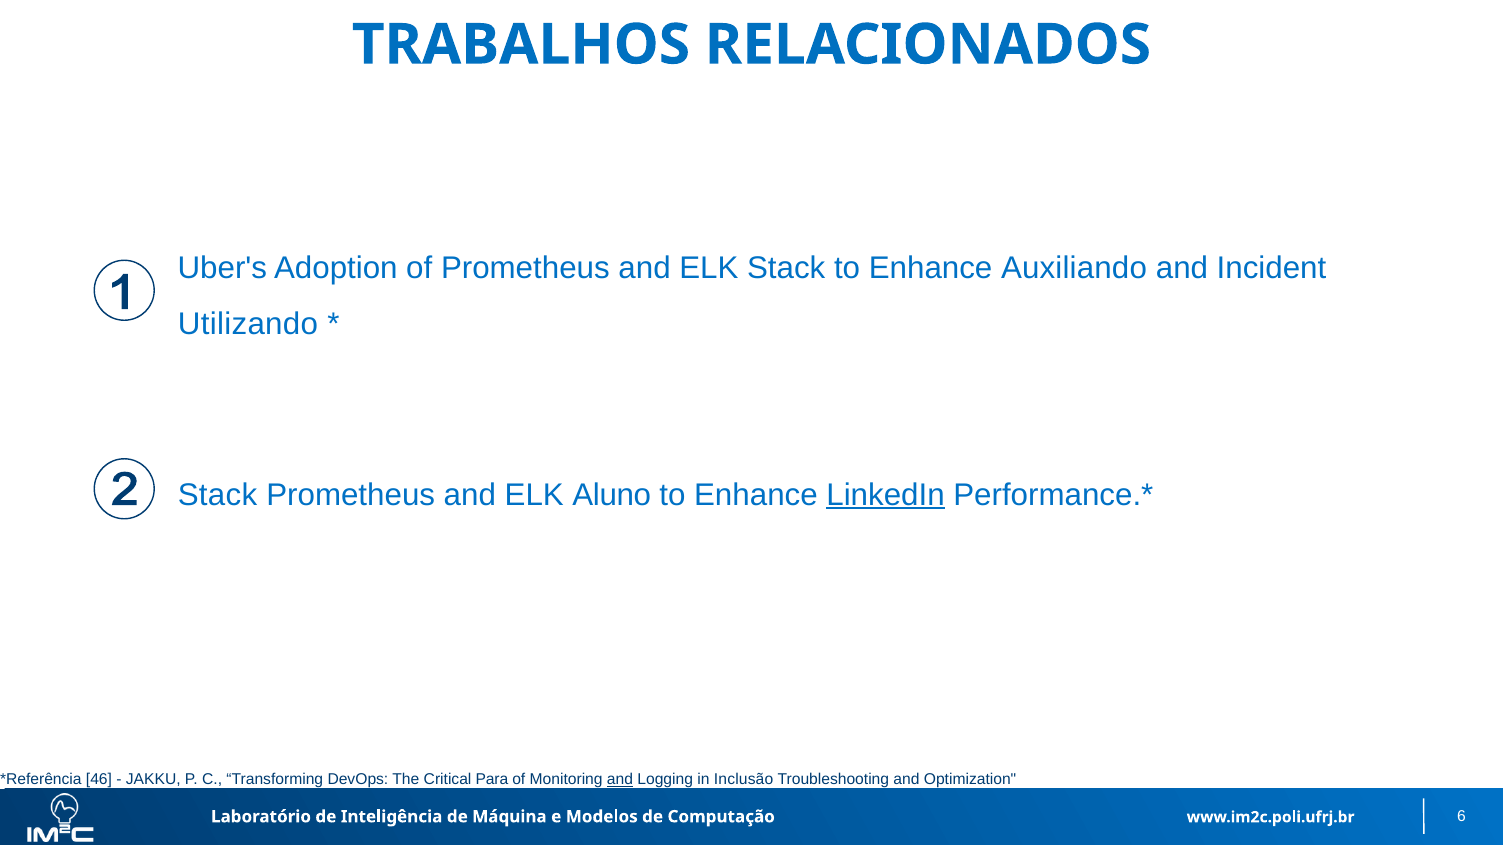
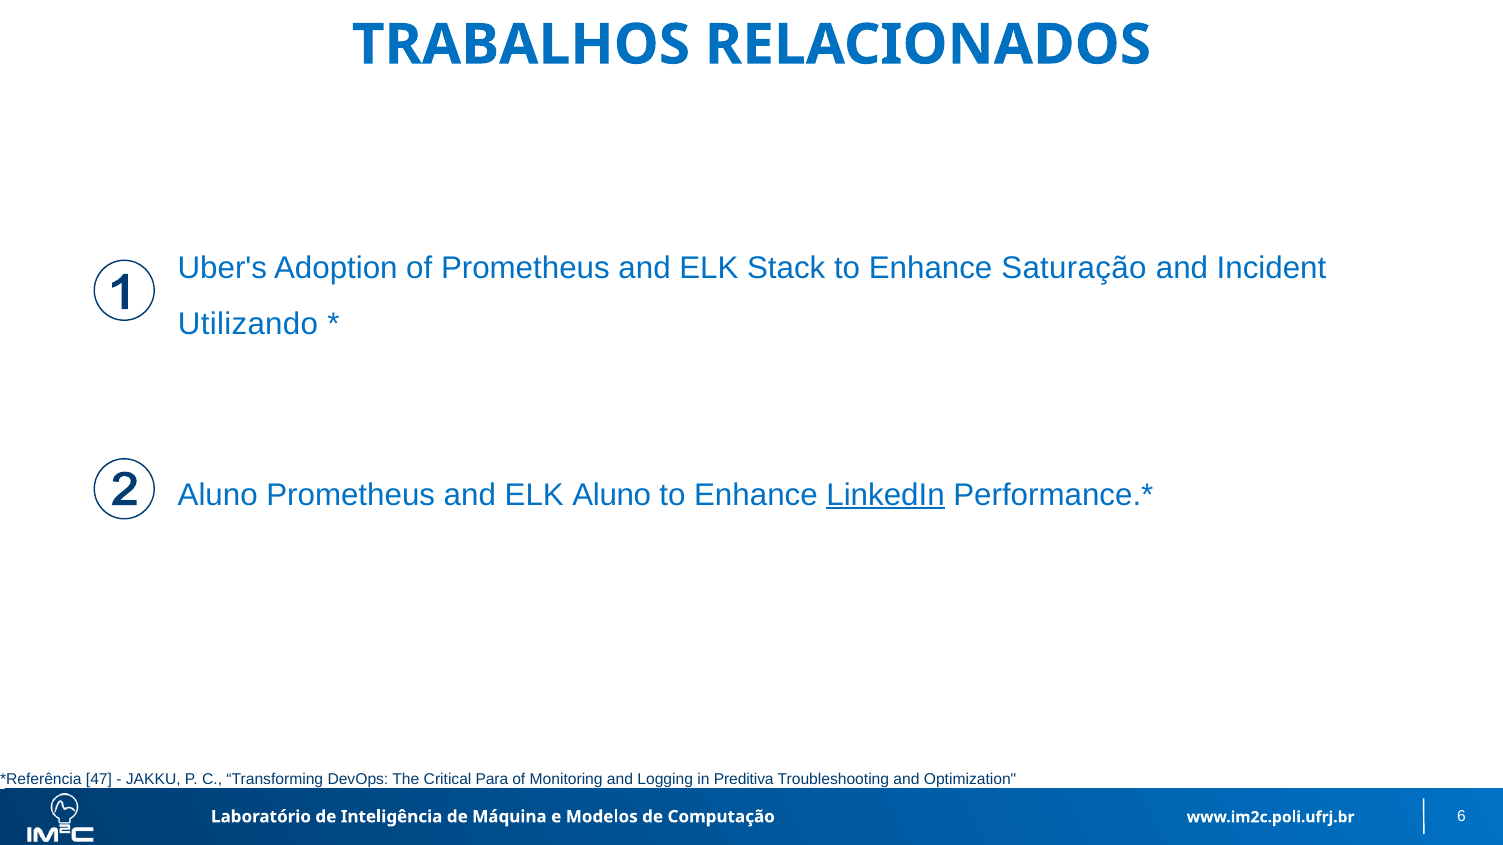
Auxiliando: Auxiliando -> Saturação
Stack at (218, 495): Stack -> Aluno
46: 46 -> 47
and at (620, 780) underline: present -> none
Inclusão: Inclusão -> Preditiva
